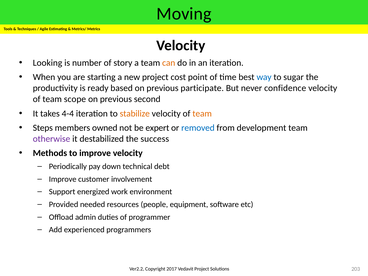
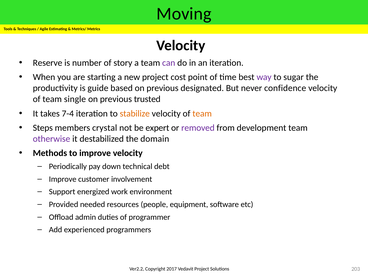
Looking: Looking -> Reserve
can colour: orange -> purple
way colour: blue -> purple
ready: ready -> guide
participate: participate -> designated
scope: scope -> single
second: second -> trusted
4-4: 4-4 -> 7-4
owned: owned -> crystal
removed colour: blue -> purple
success: success -> domain
